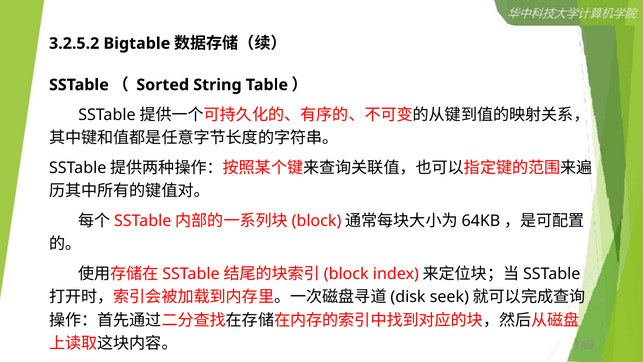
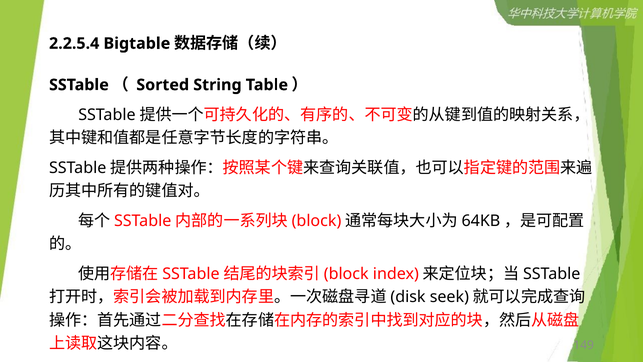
3.2.5.2: 3.2.5.2 -> 2.2.5.4
